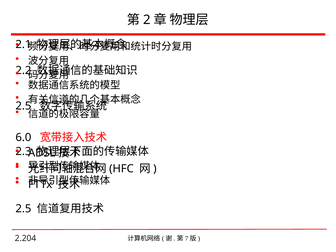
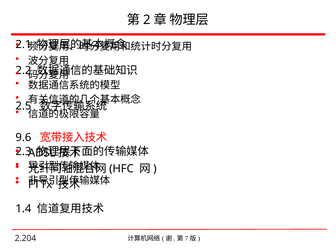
6.0: 6.0 -> 9.6
2.5 at (23, 209): 2.5 -> 1.4
